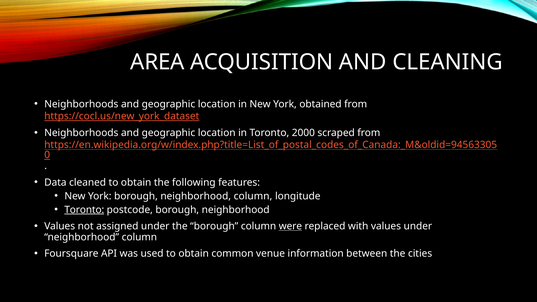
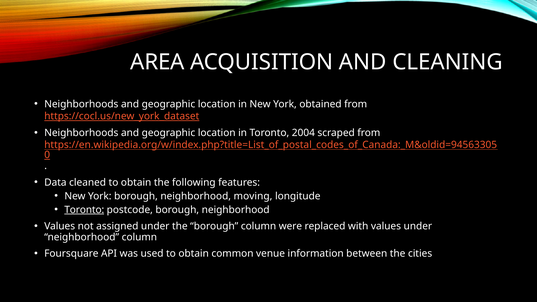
2000: 2000 -> 2004
borough neighborhood column: column -> moving
were underline: present -> none
